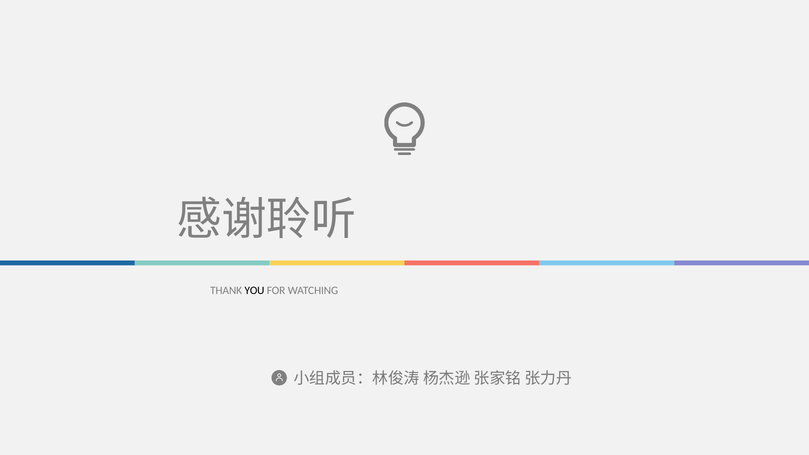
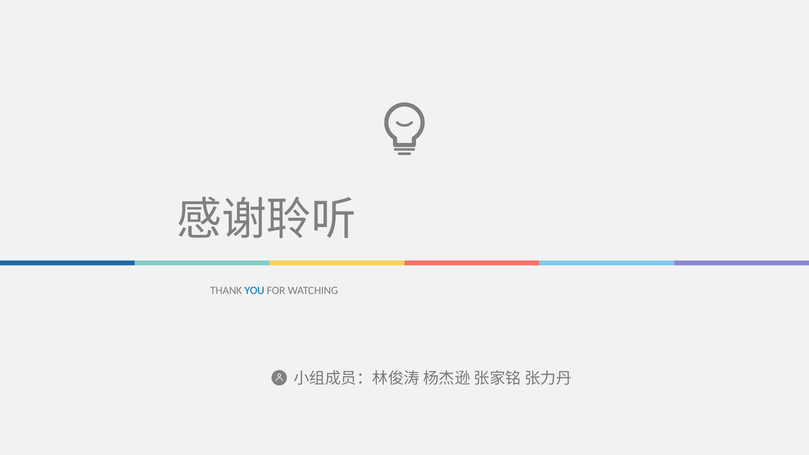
YOU colour: black -> blue
